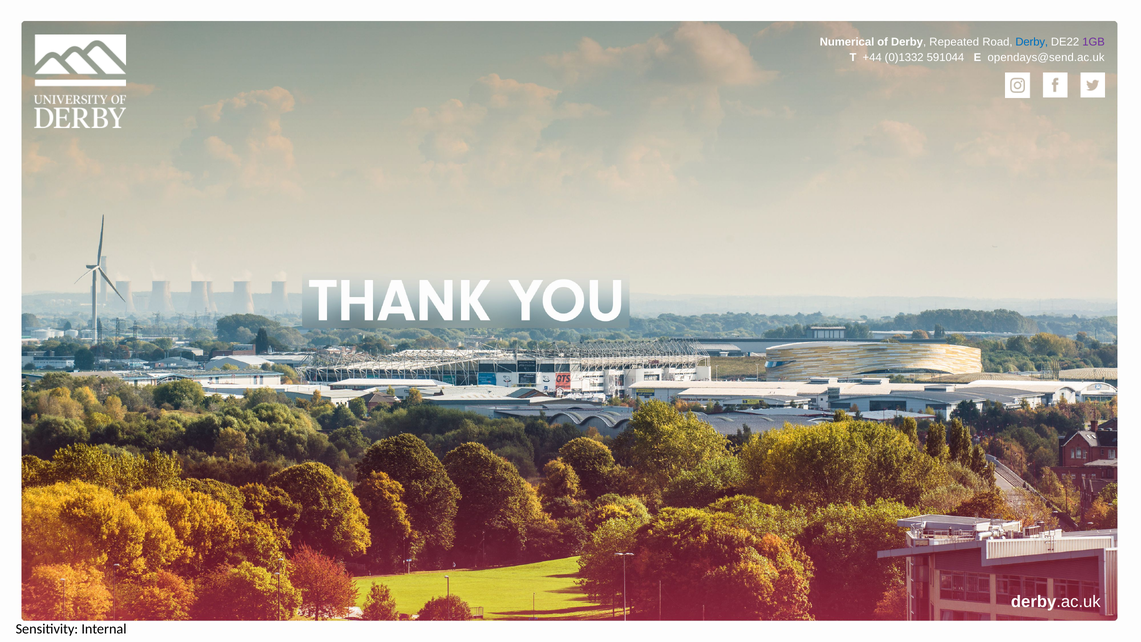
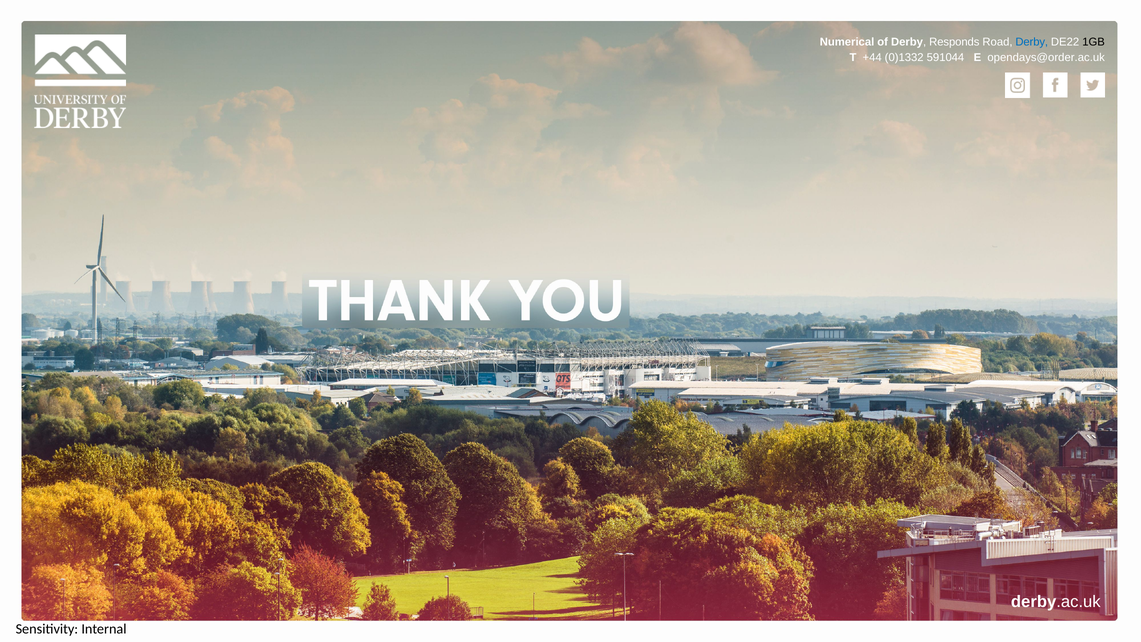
Repeated: Repeated -> Responds
1GB colour: purple -> black
opendays@send.ac.uk: opendays@send.ac.uk -> opendays@order.ac.uk
